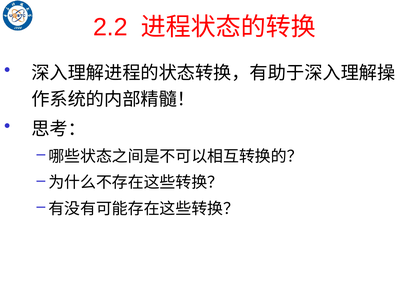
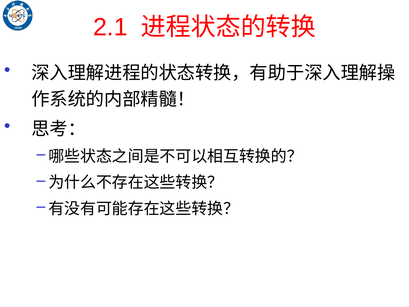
2.2: 2.2 -> 2.1
